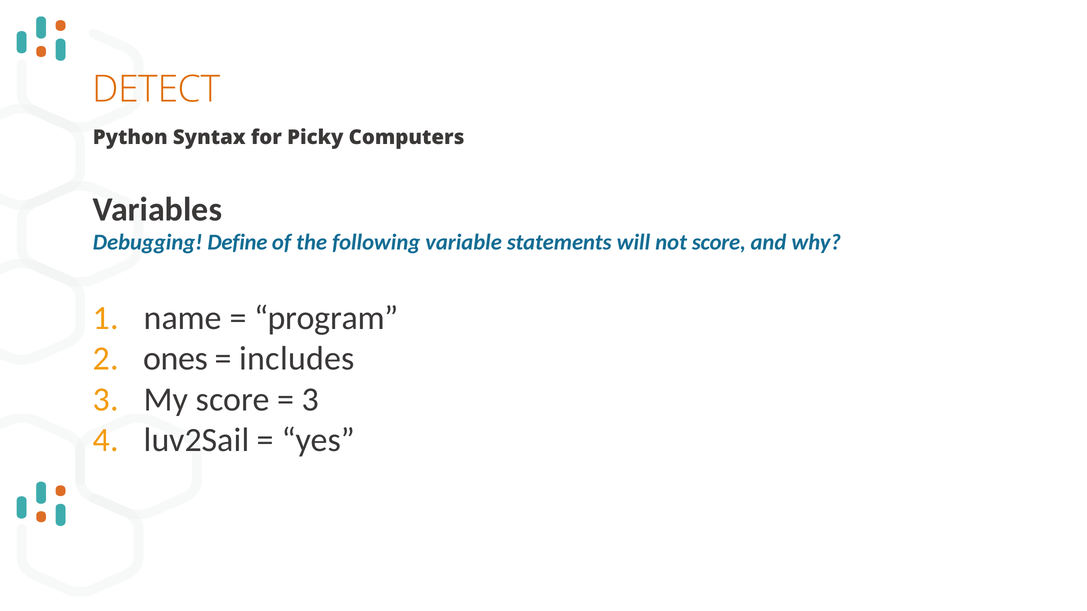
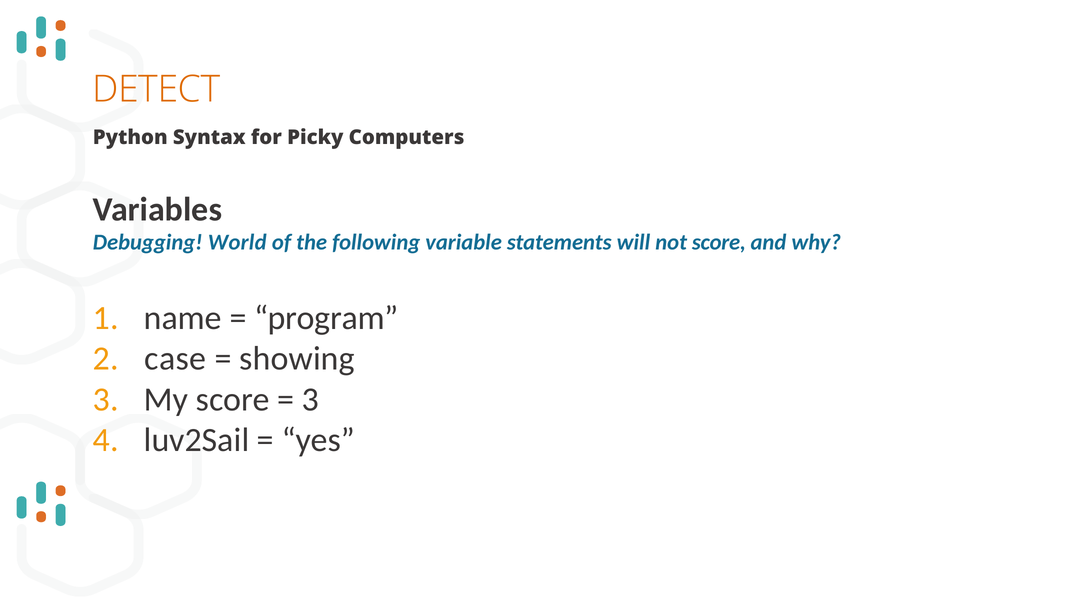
Define: Define -> World
ones: ones -> case
includes: includes -> showing
